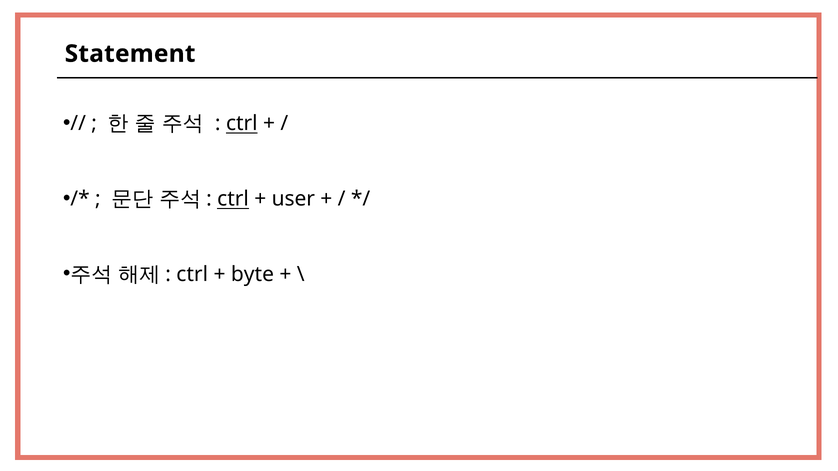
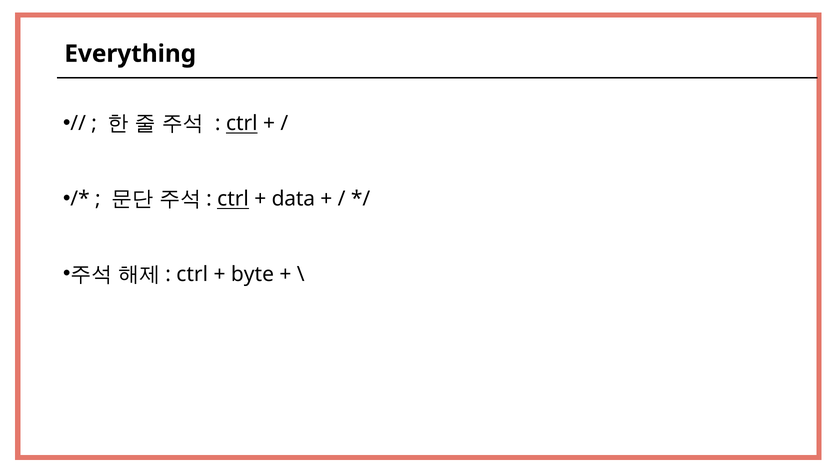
Statement: Statement -> Everything
user: user -> data
